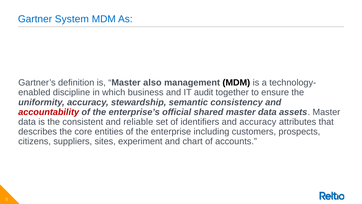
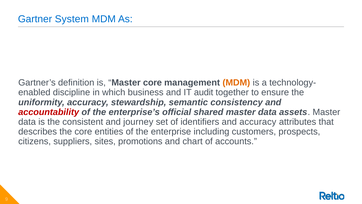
Master also: also -> core
MDM at (236, 83) colour: black -> orange
reliable: reliable -> journey
experiment: experiment -> promotions
